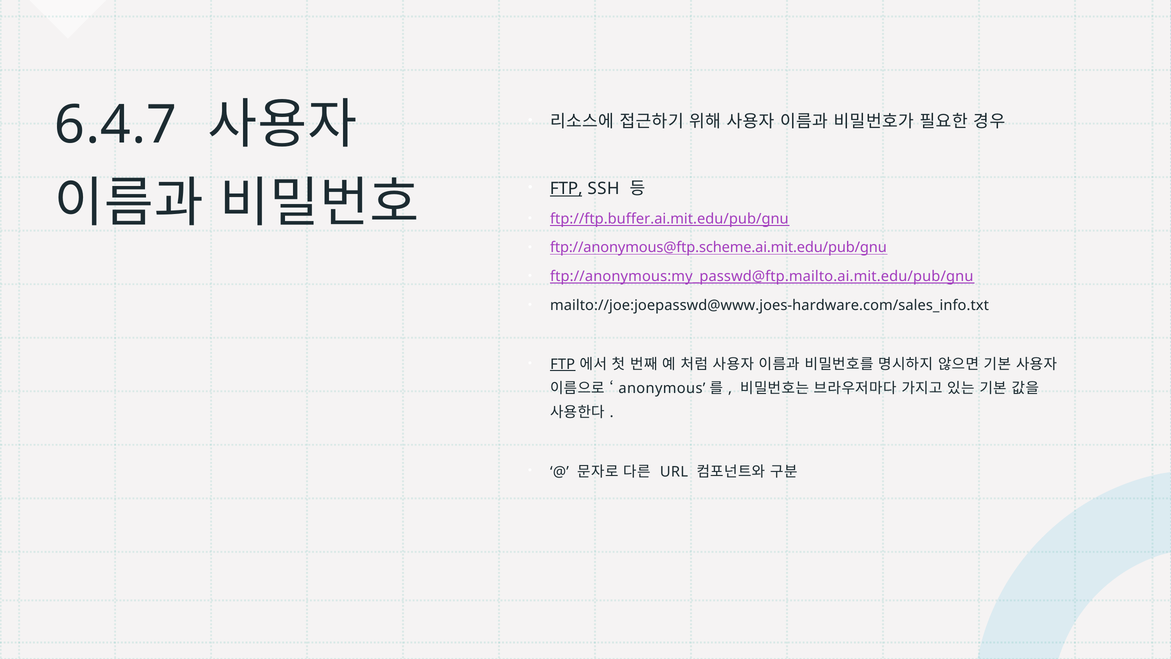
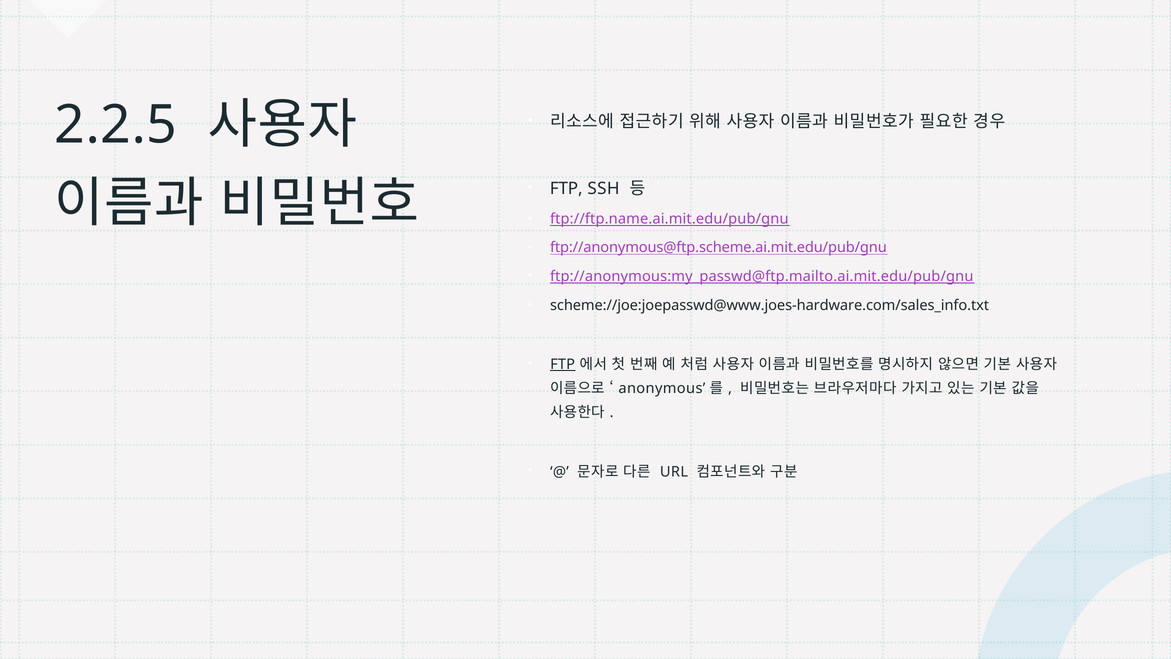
6.4.7: 6.4.7 -> 2.2.5
FTP at (566, 188) underline: present -> none
ftp://ftp.buffer.ai.mit.edu/pub/gnu: ftp://ftp.buffer.ai.mit.edu/pub/gnu -> ftp://ftp.name.ai.mit.edu/pub/gnu
mailto://joe:joepasswd@www.joes-hardware.com/sales_info.txt: mailto://joe:joepasswd@www.joes-hardware.com/sales_info.txt -> scheme://joe:joepasswd@www.joes-hardware.com/sales_info.txt
